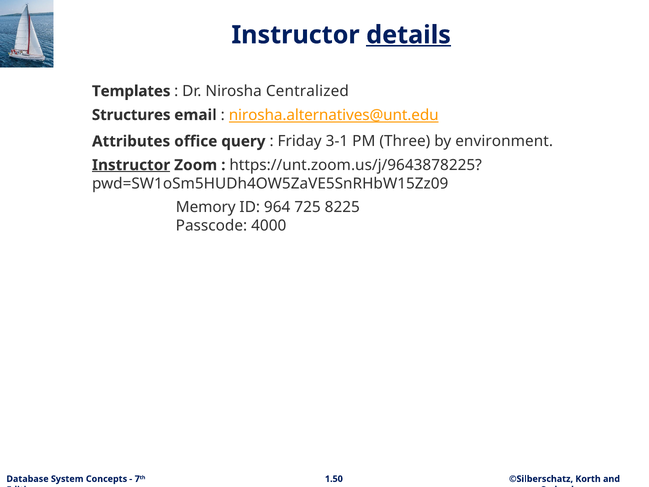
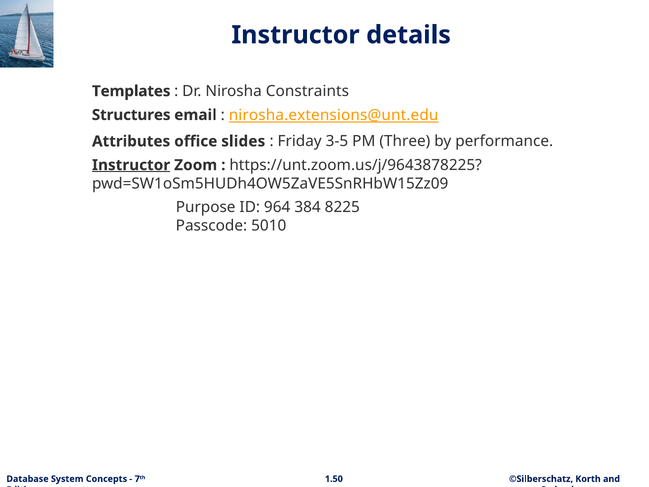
details underline: present -> none
Centralized: Centralized -> Constraints
nirosha.alternatives@unt.edu: nirosha.alternatives@unt.edu -> nirosha.extensions@unt.edu
query: query -> slides
3-1: 3-1 -> 3-5
environment: environment -> performance
Memory: Memory -> Purpose
725: 725 -> 384
4000: 4000 -> 5010
